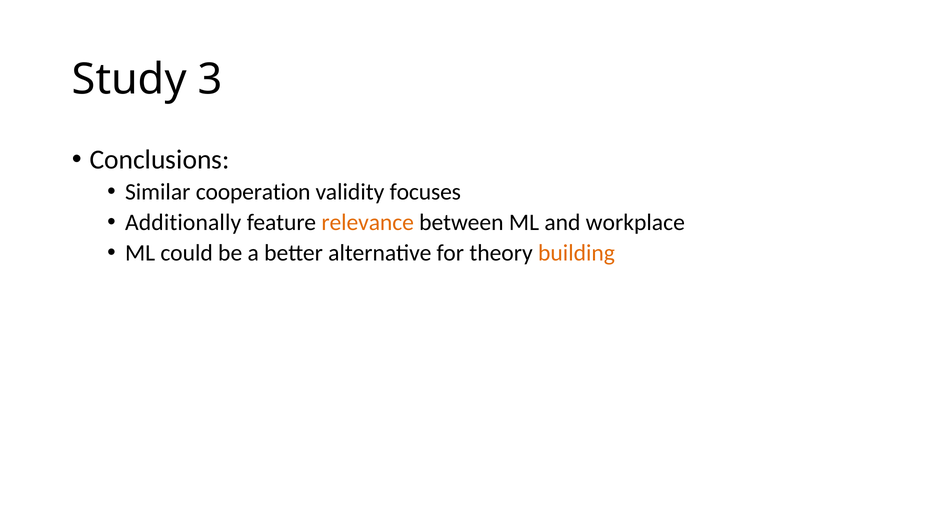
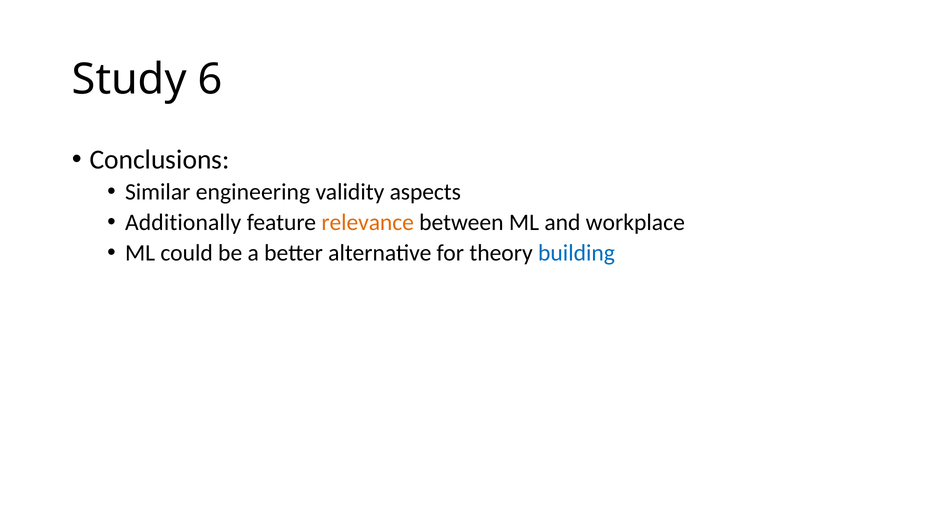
3: 3 -> 6
cooperation: cooperation -> engineering
focuses: focuses -> aspects
building colour: orange -> blue
